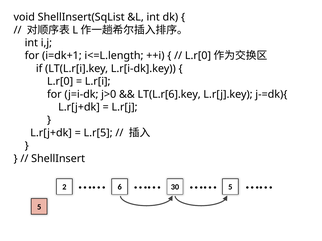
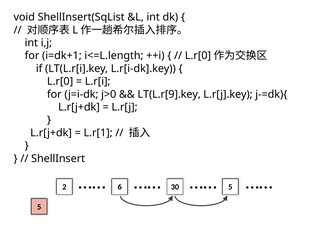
LT(L.r[6].key: LT(L.r[6].key -> LT(L.r[9].key
L.r[5: L.r[5 -> L.r[1
